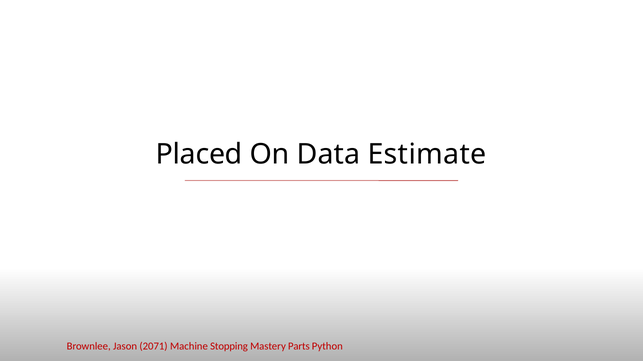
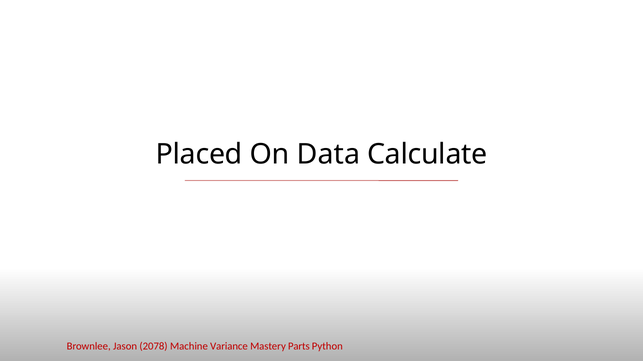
Estimate: Estimate -> Calculate
2071: 2071 -> 2078
Stopping: Stopping -> Variance
